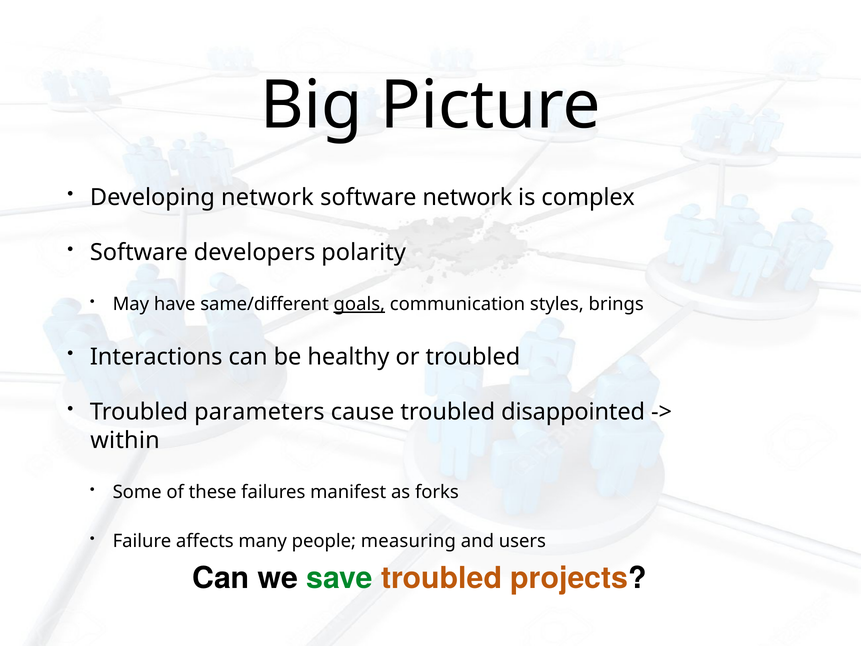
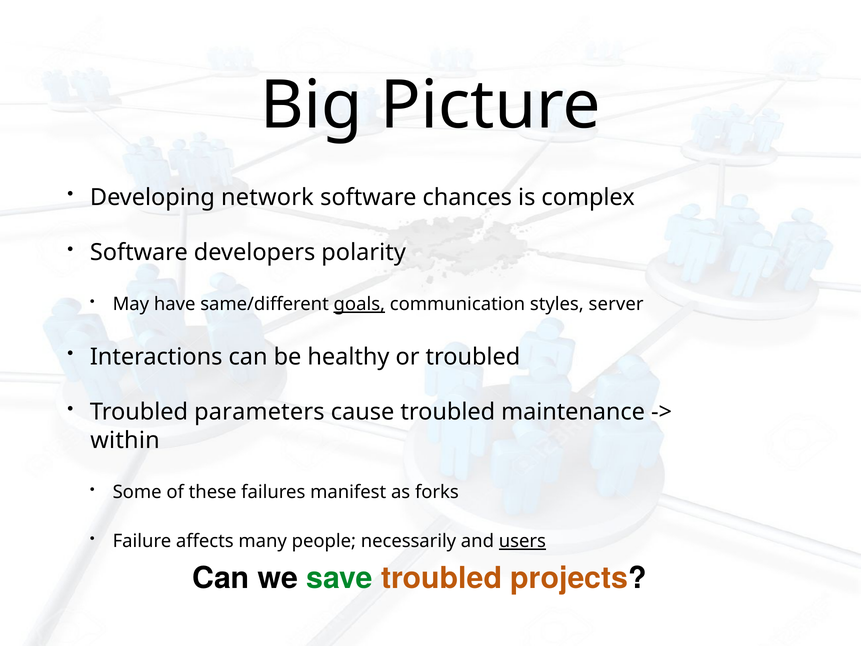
software network: network -> chances
brings: brings -> server
disappointed: disappointed -> maintenance
measuring: measuring -> necessarily
users underline: none -> present
